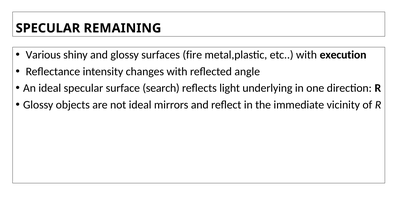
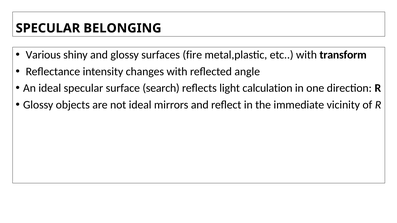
REMAINING: REMAINING -> BELONGING
execution: execution -> transform
underlying: underlying -> calculation
